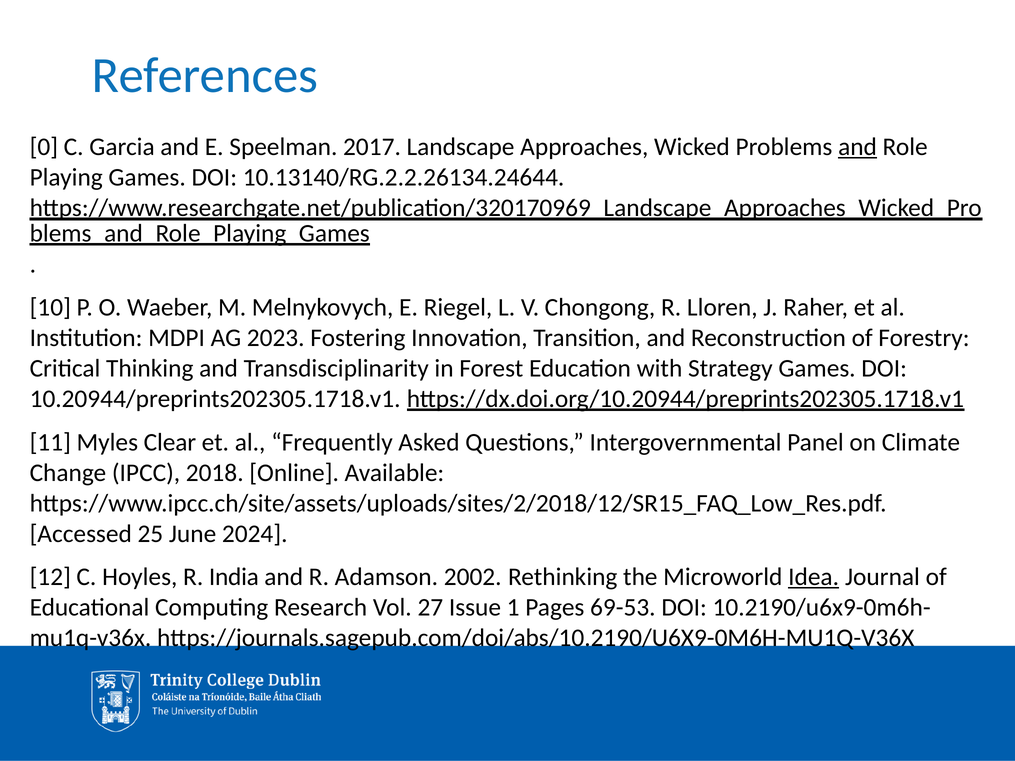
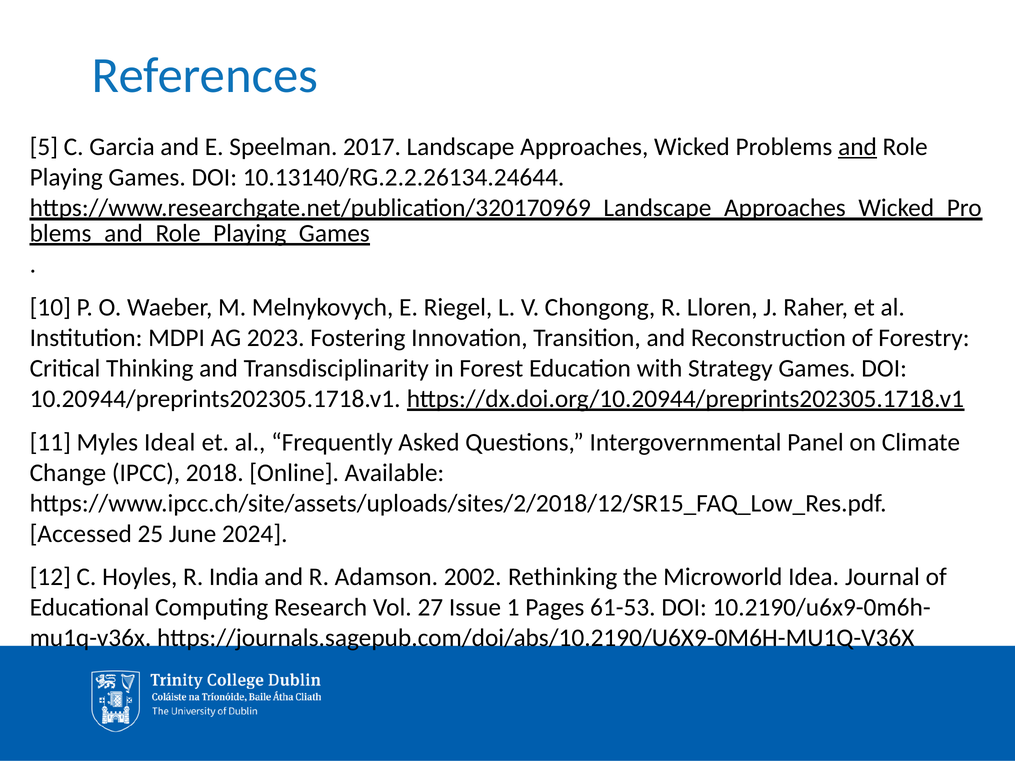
0: 0 -> 5
Clear: Clear -> Ideal
Idea underline: present -> none
69-53: 69-53 -> 61-53
